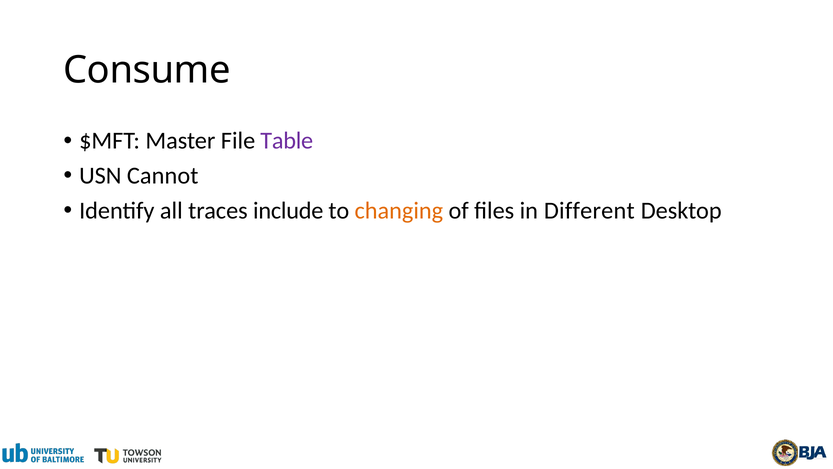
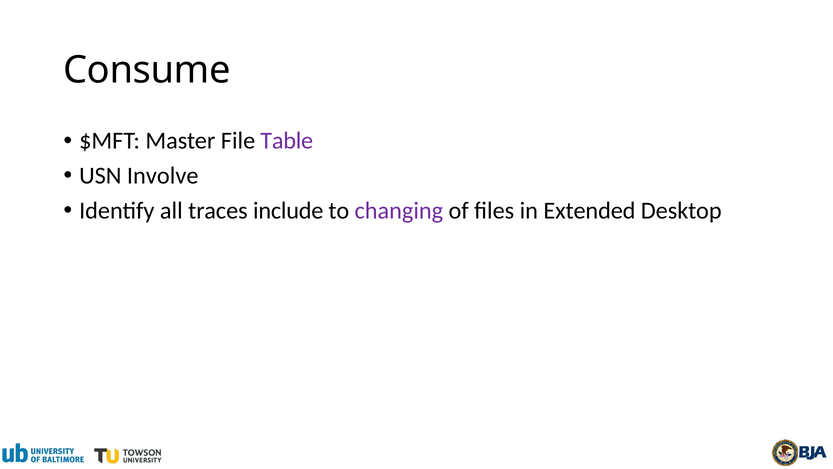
Cannot: Cannot -> Involve
changing colour: orange -> purple
Different: Different -> Extended
